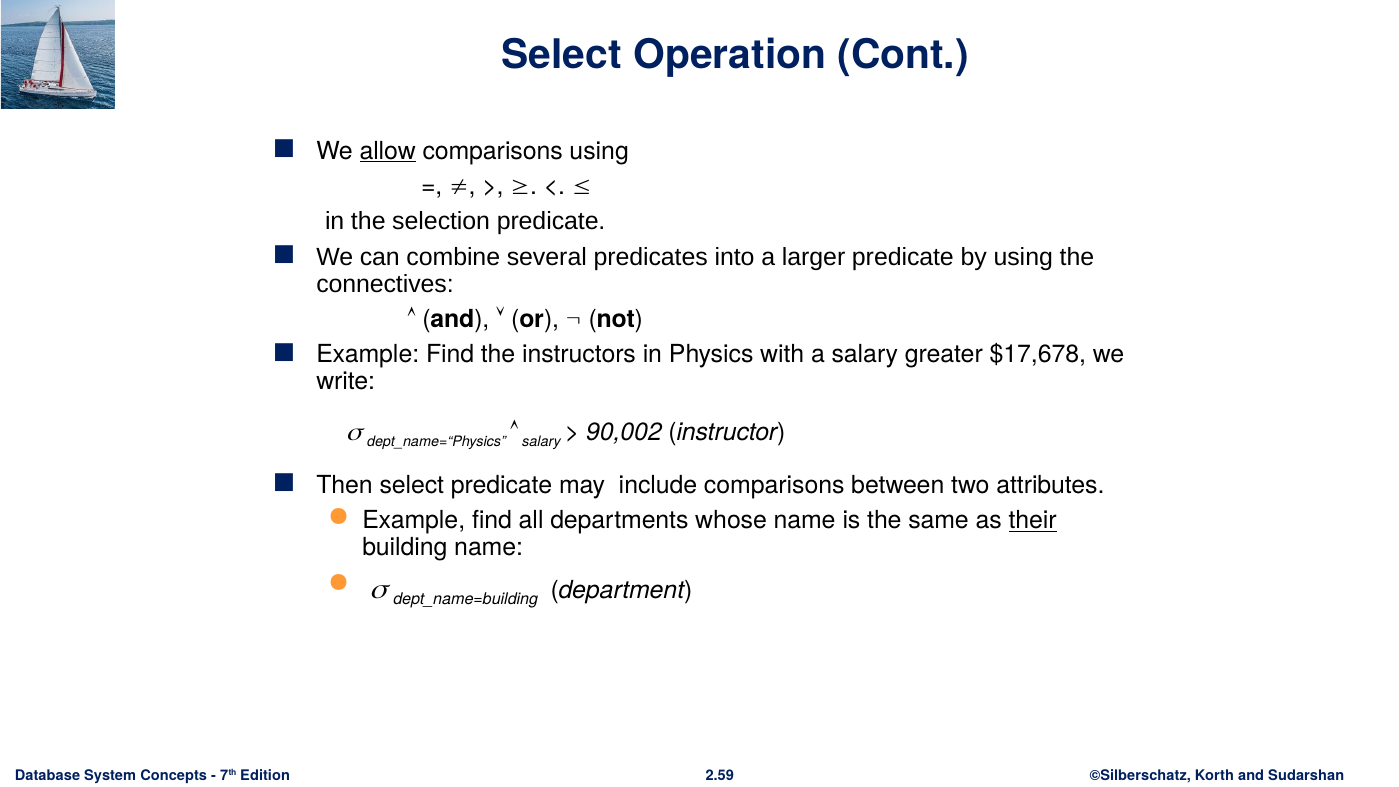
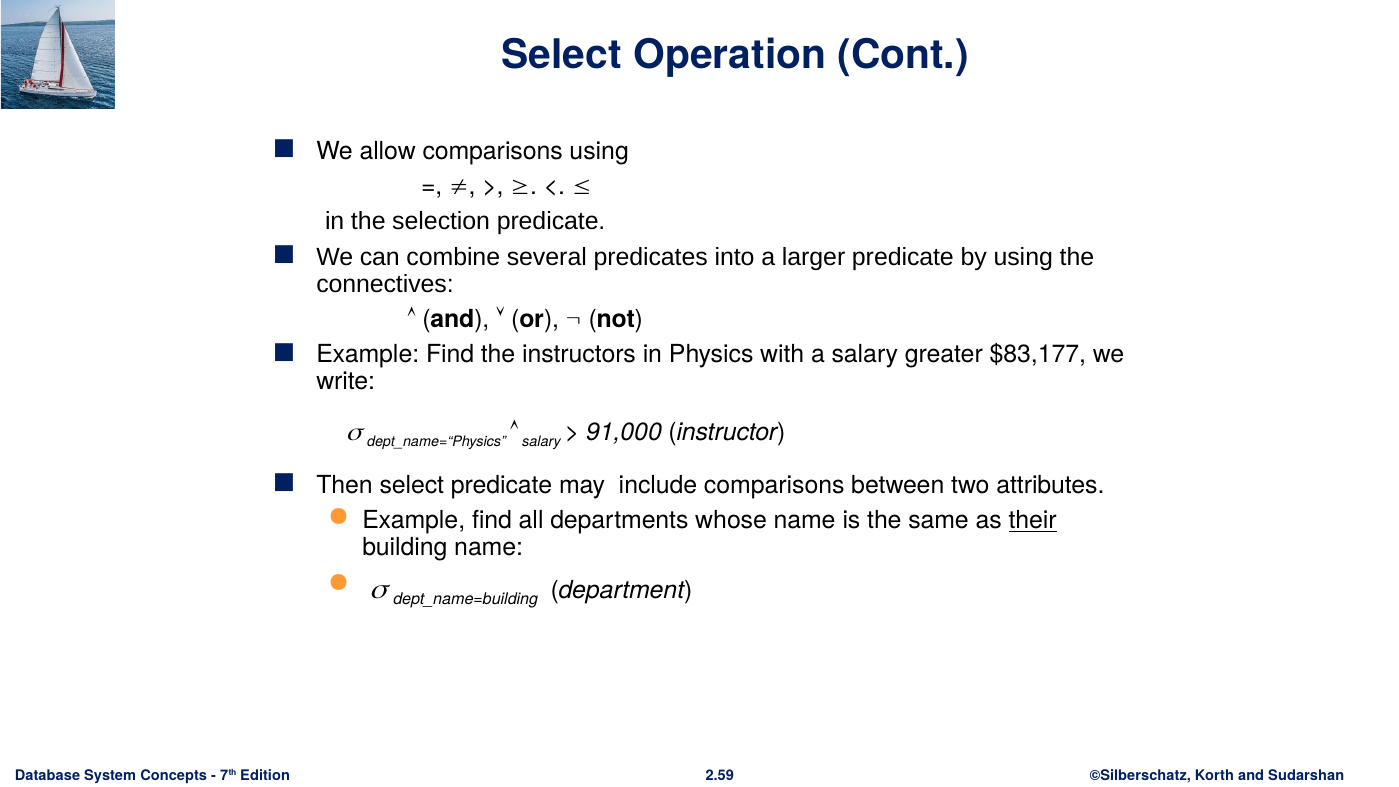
allow underline: present -> none
$17,678: $17,678 -> $83,177
90,002: 90,002 -> 91,000
